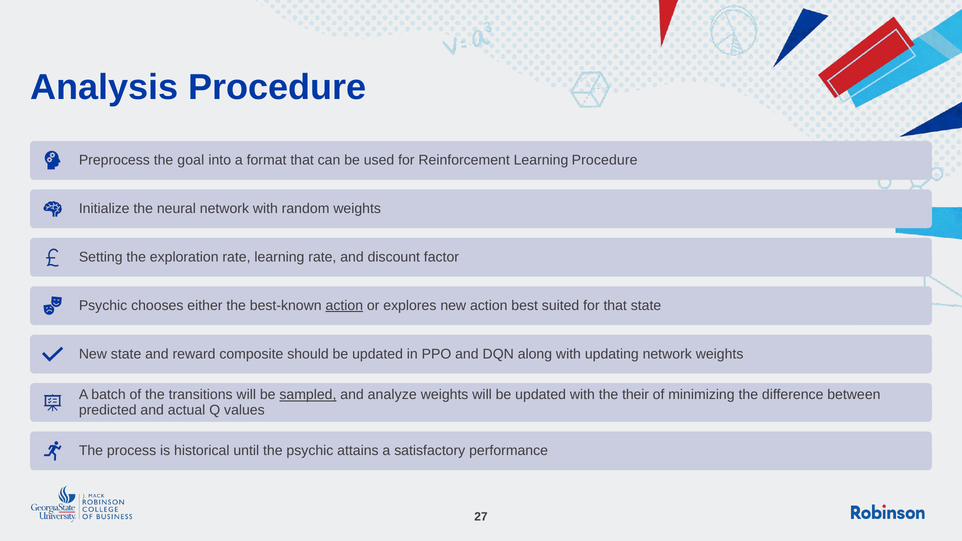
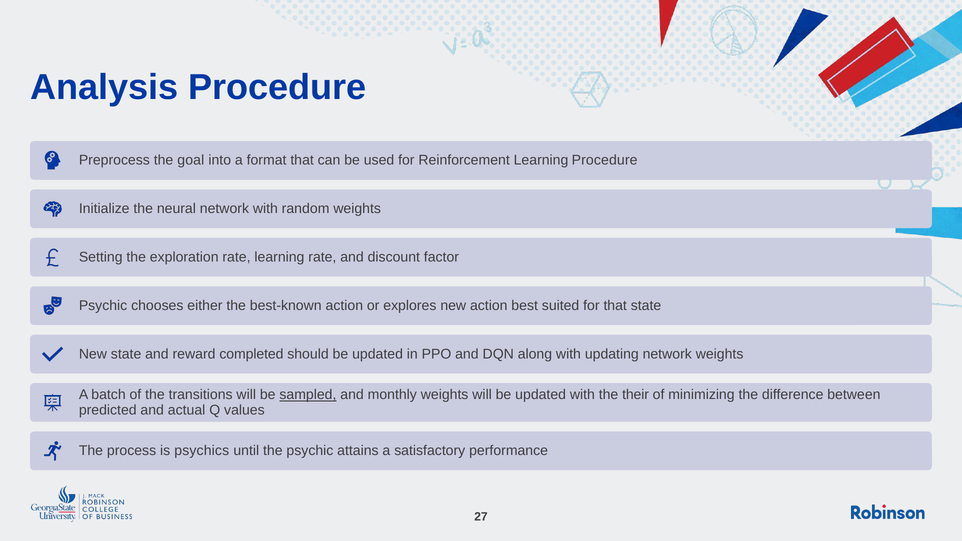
action at (344, 306) underline: present -> none
composite: composite -> completed
analyze: analyze -> monthly
historical: historical -> psychics
